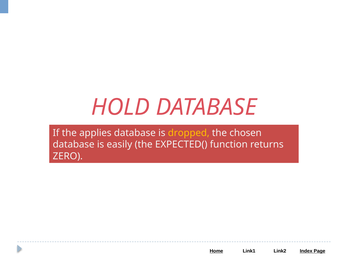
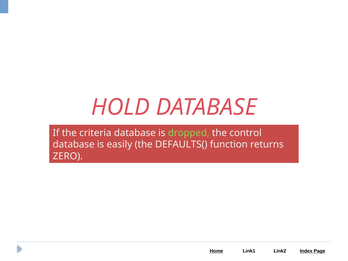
applies: applies -> criteria
dropped colour: yellow -> light green
chosen: chosen -> control
EXPECTED(: EXPECTED( -> DEFAULTS(
